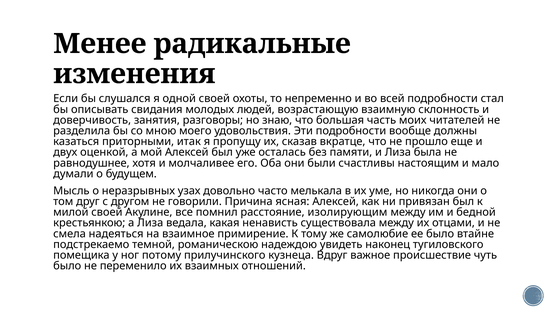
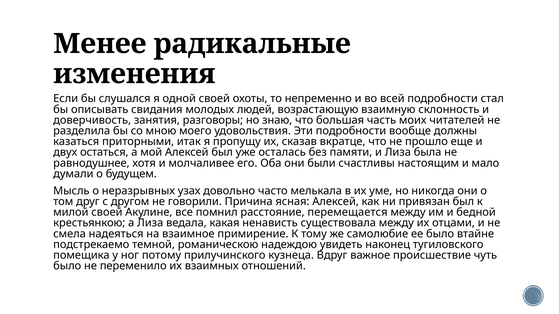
оценкой: оценкой -> остаться
изолирующим: изолирующим -> перемещается
